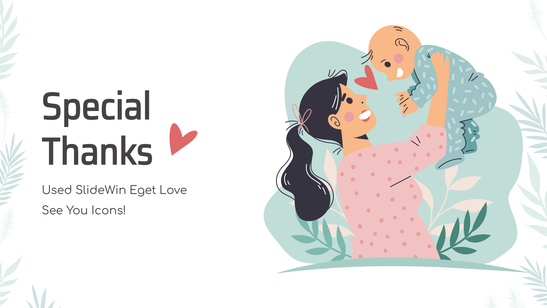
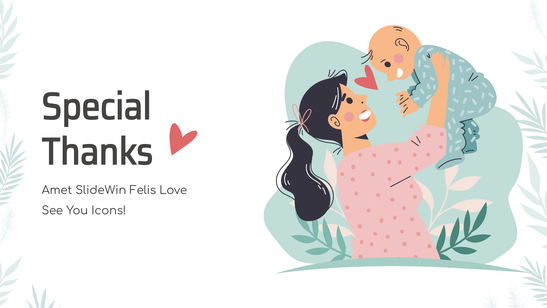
Used: Used -> Amet
Eget: Eget -> Felis
